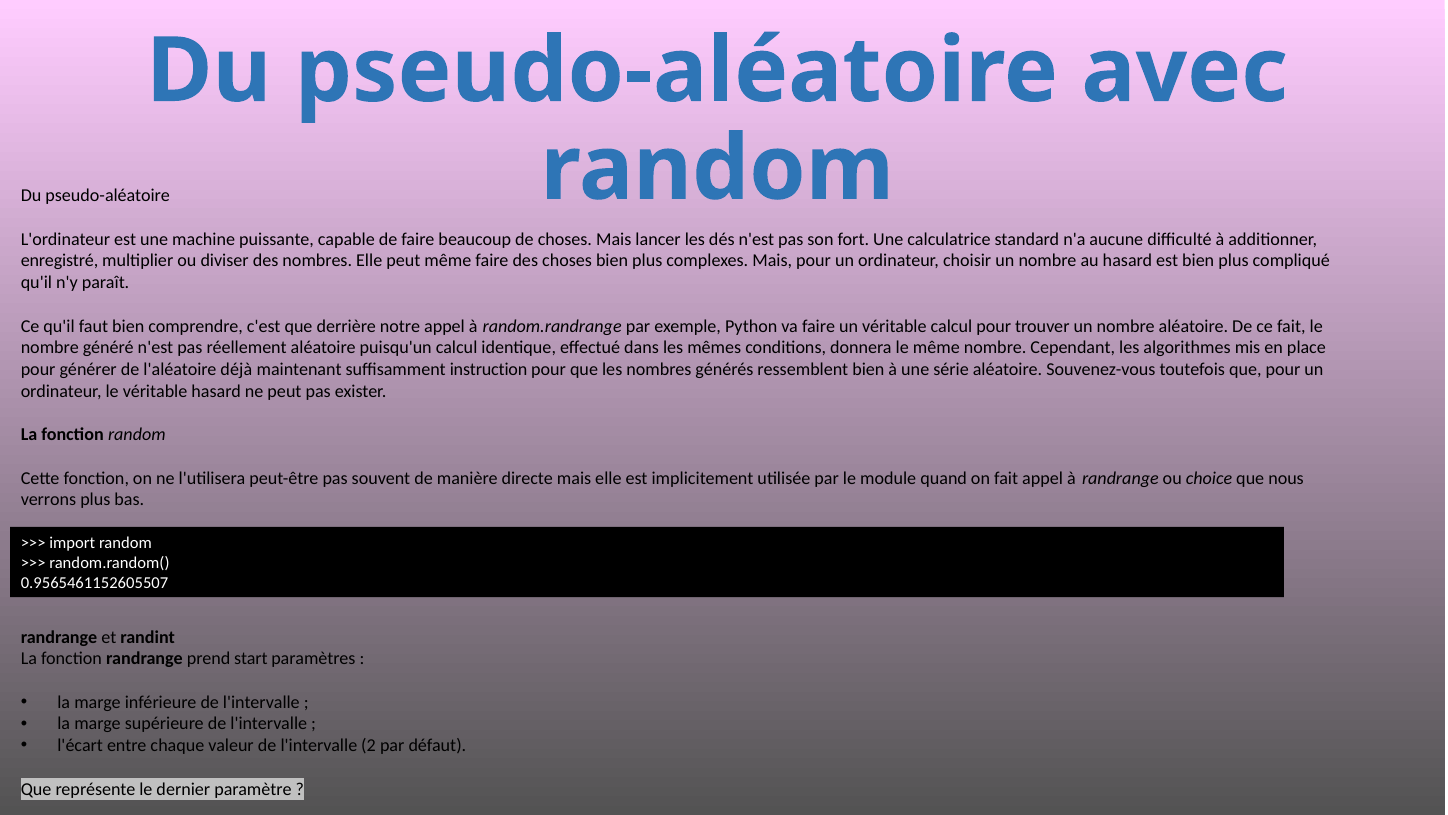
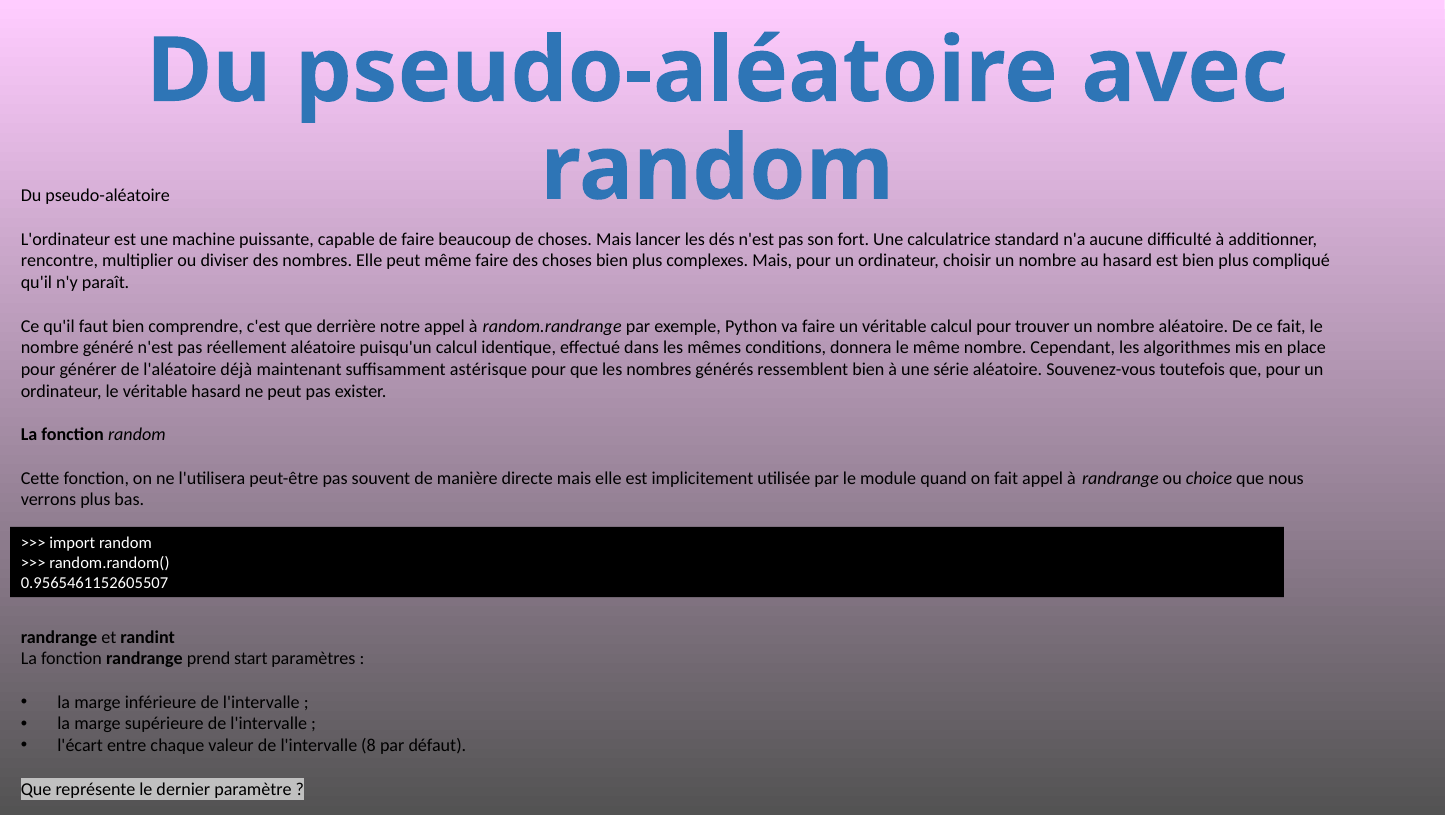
enregistré: enregistré -> rencontre
instruction: instruction -> astérisque
2: 2 -> 8
